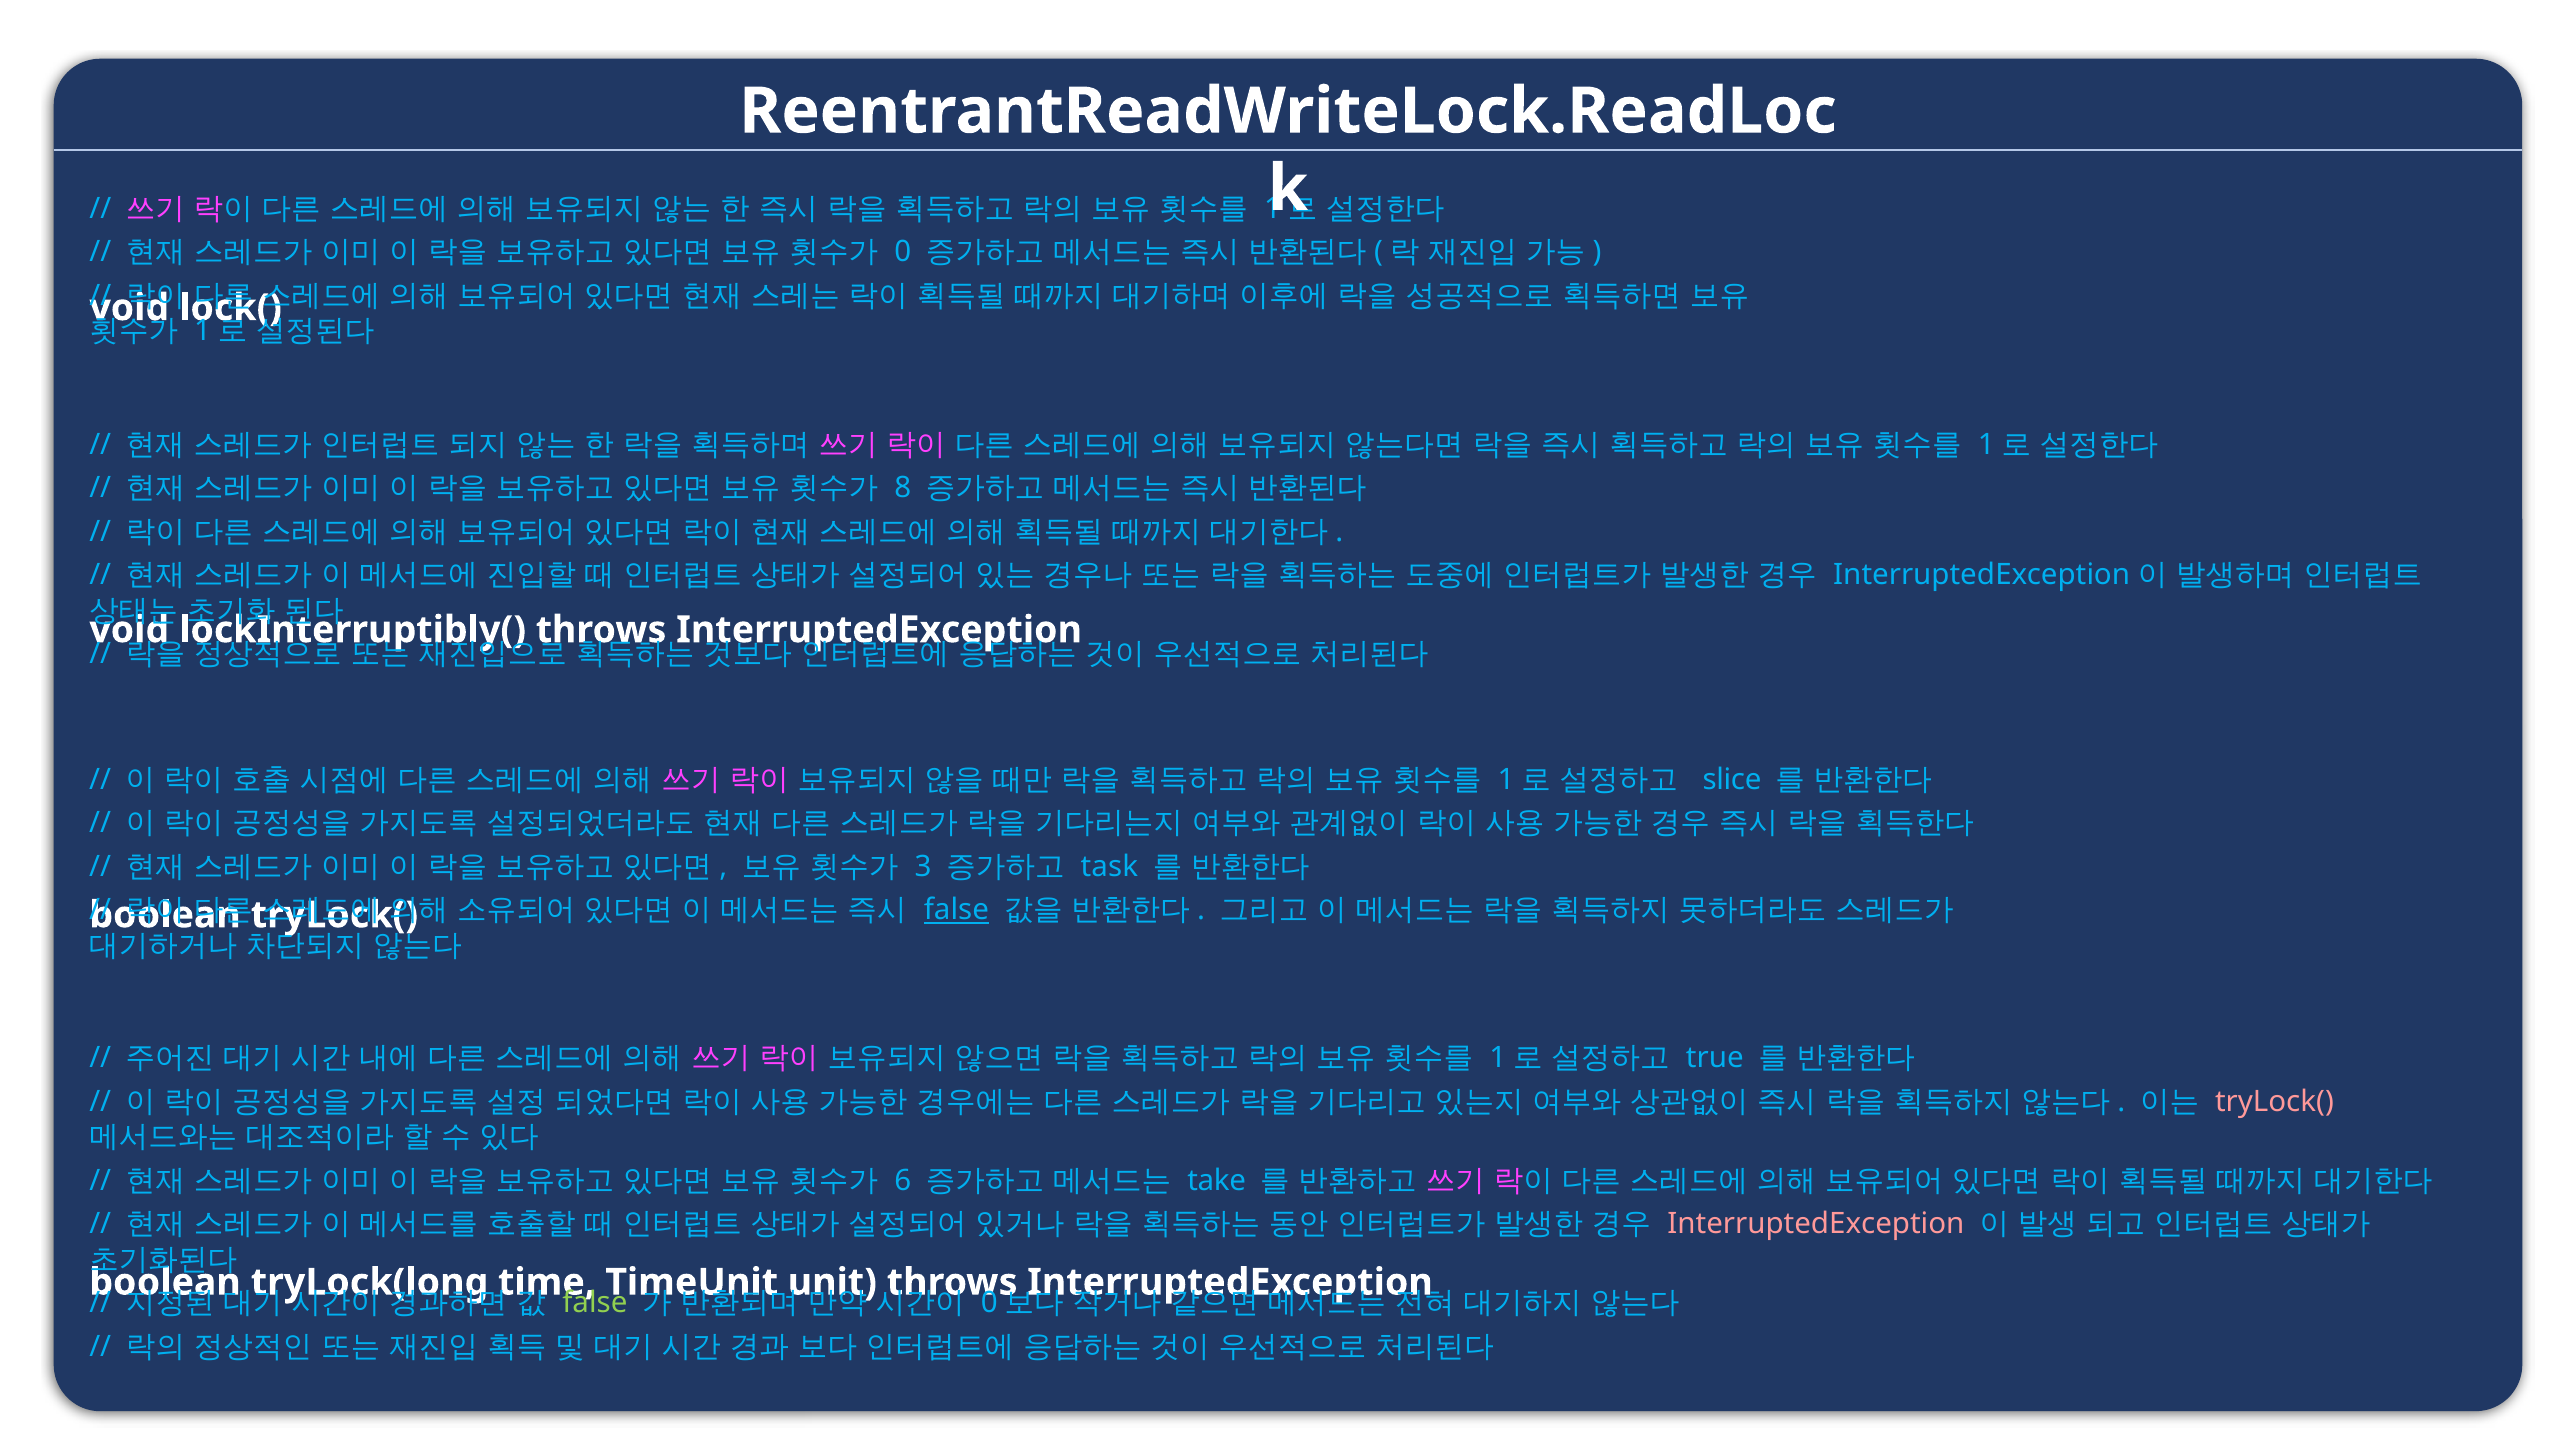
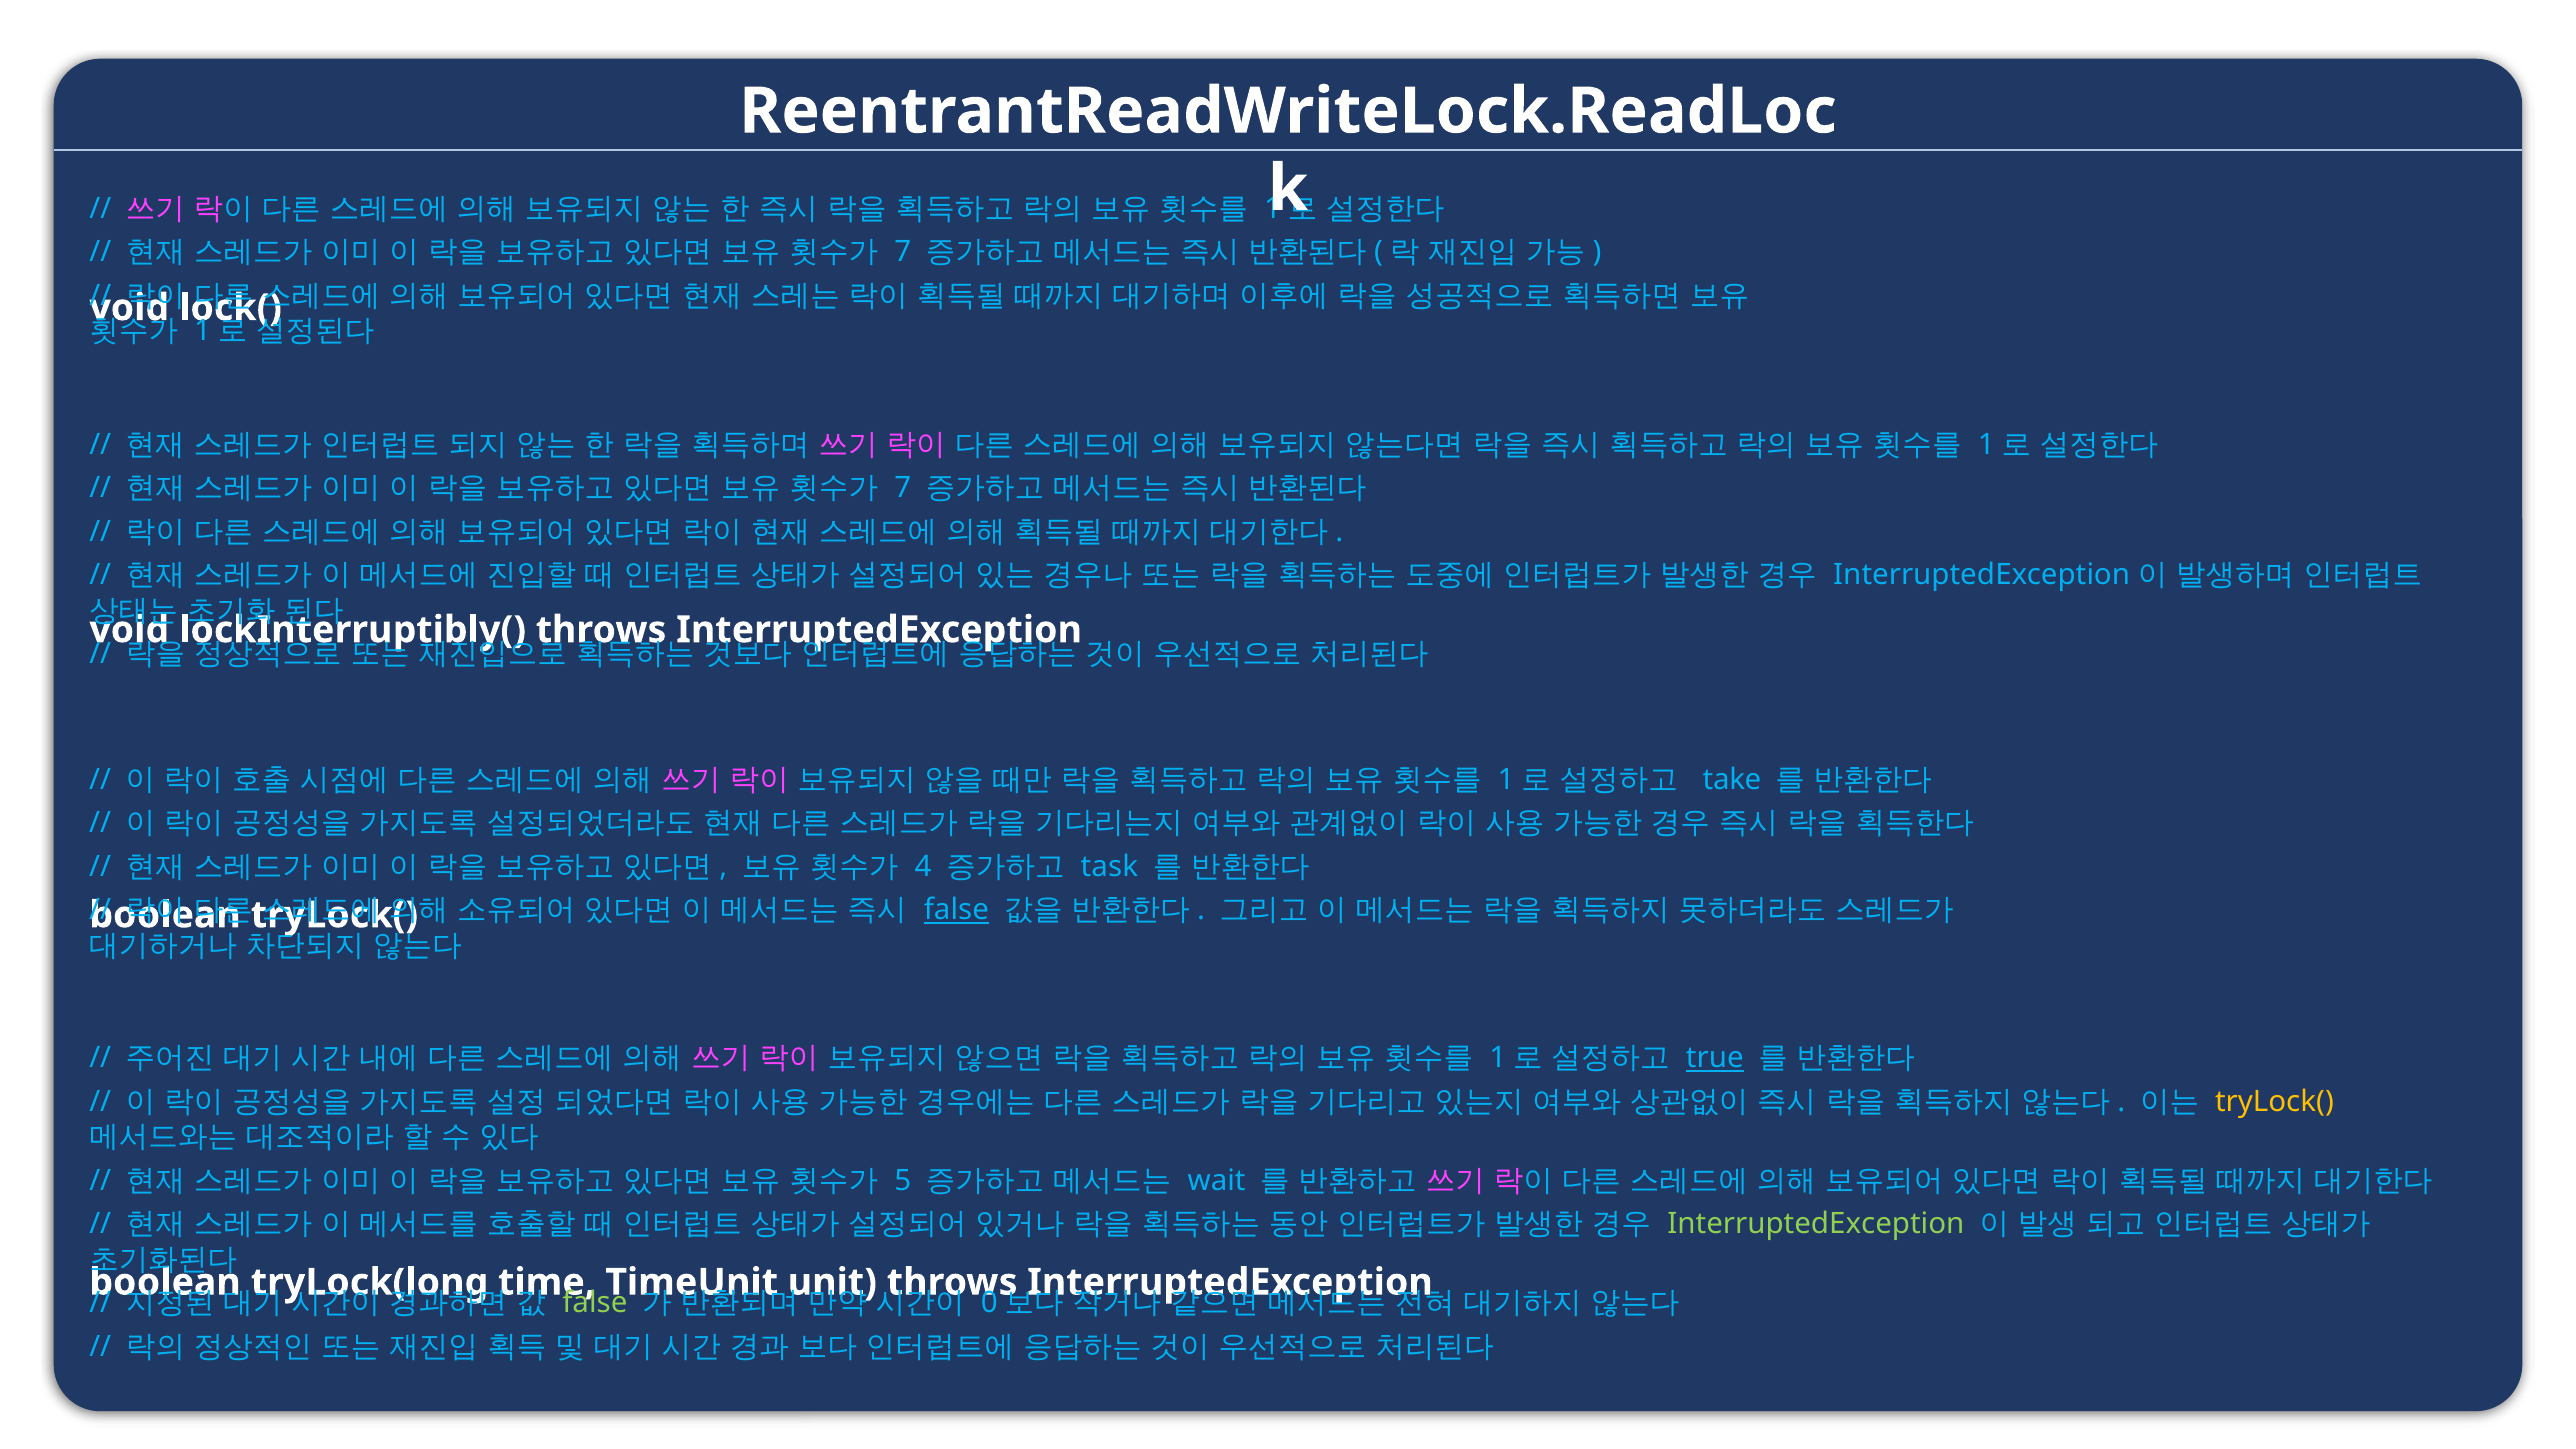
0 at (903, 252): 0 -> 7
8 at (903, 488): 8 -> 7
slice: slice -> take
3: 3 -> 4
true underline: none -> present
tryLock( at (2274, 1101) colour: pink -> yellow
6: 6 -> 5
take: take -> wait
InterruptedException at (1816, 1224) colour: pink -> light green
